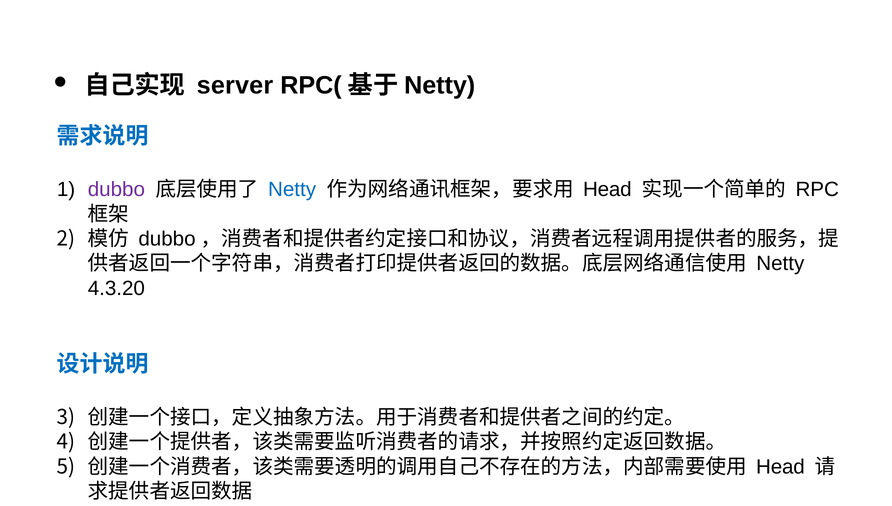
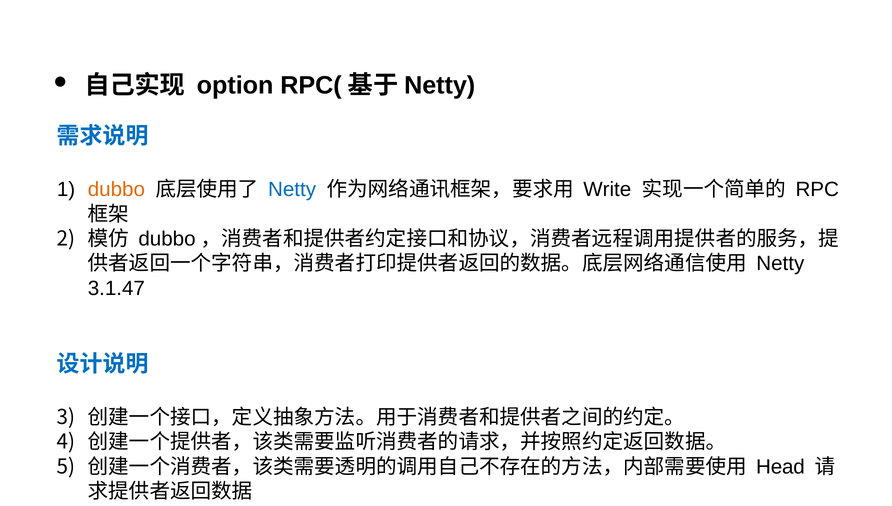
server: server -> option
dubbo colour: purple -> orange
Head at (607, 190): Head -> Write
4.3.20: 4.3.20 -> 3.1.47
